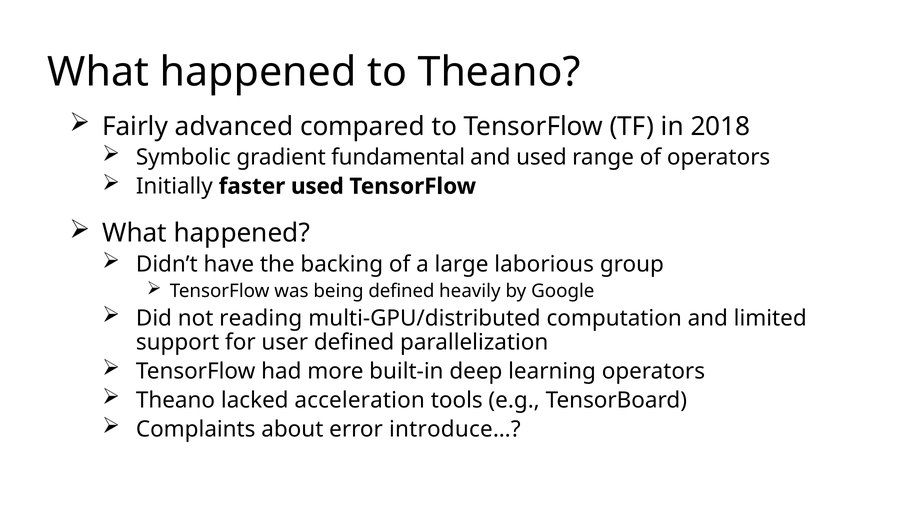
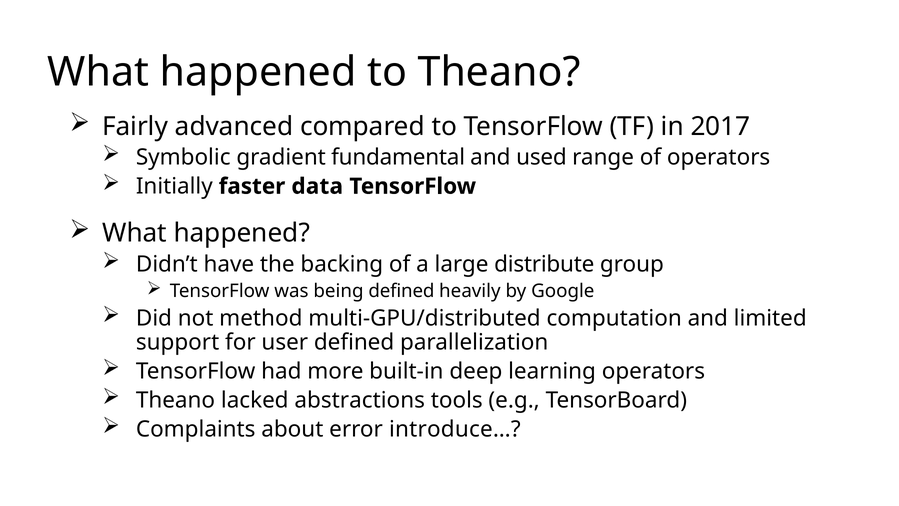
2018: 2018 -> 2017
faster used: used -> data
laborious: laborious -> distribute
reading: reading -> method
acceleration: acceleration -> abstractions
